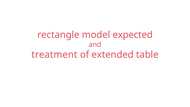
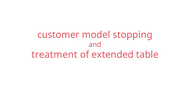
rectangle: rectangle -> customer
expected: expected -> stopping
